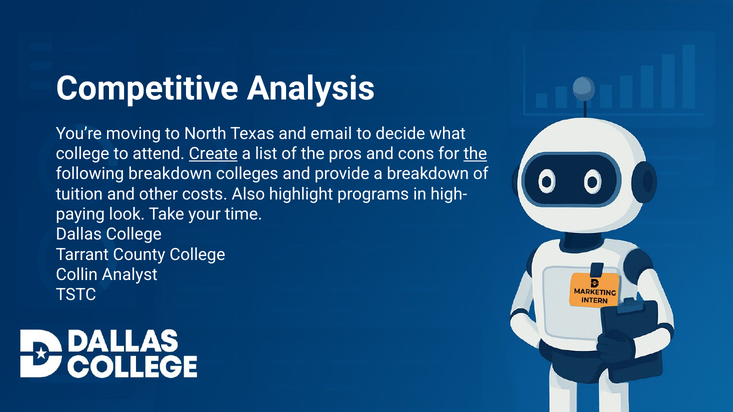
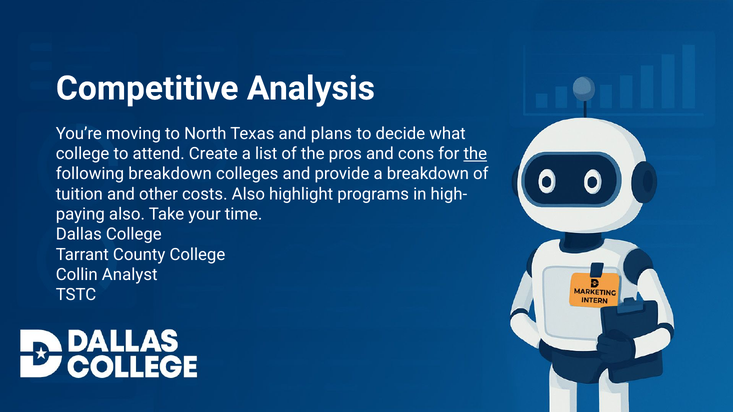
email: email -> plans
Create underline: present -> none
look at (127, 214): look -> also
